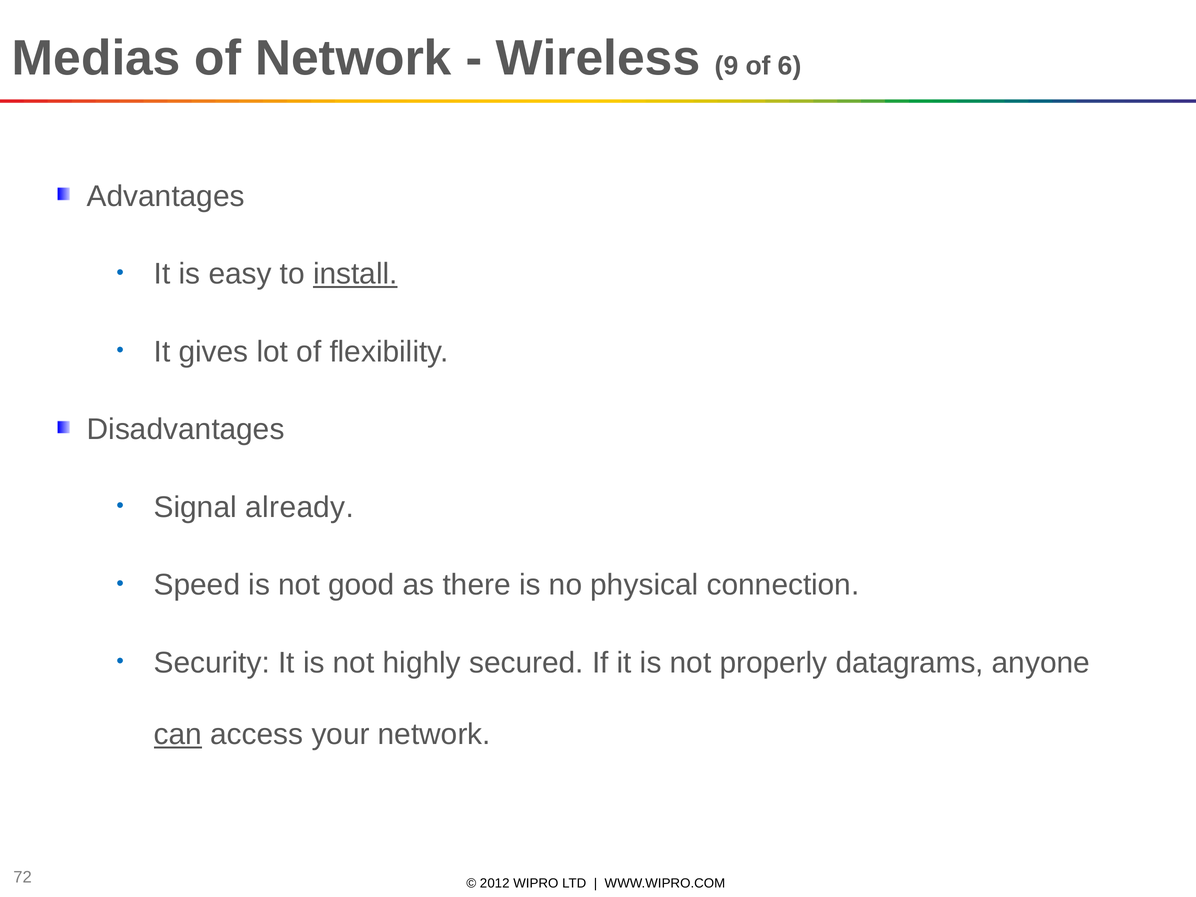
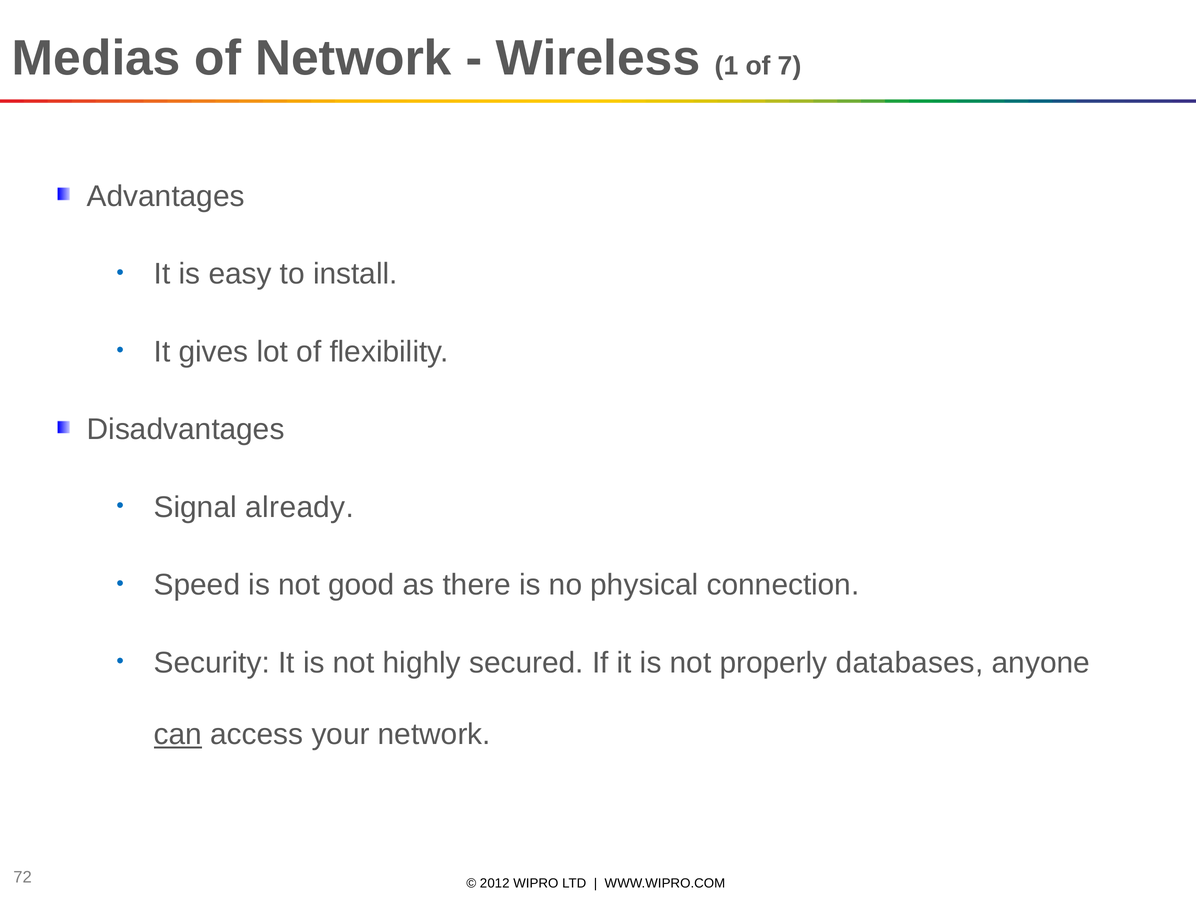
9: 9 -> 1
6: 6 -> 7
install underline: present -> none
datagrams: datagrams -> databases
